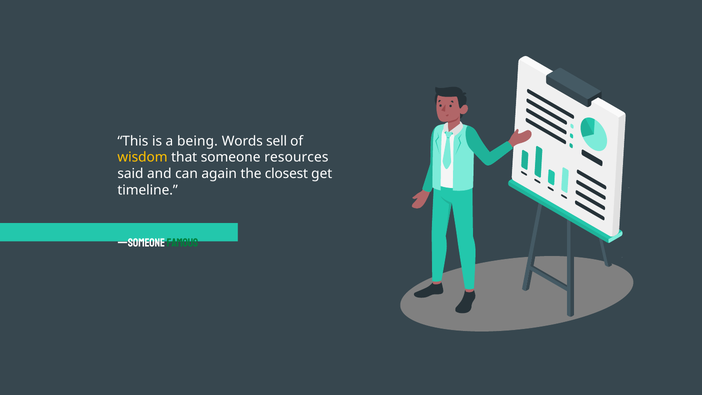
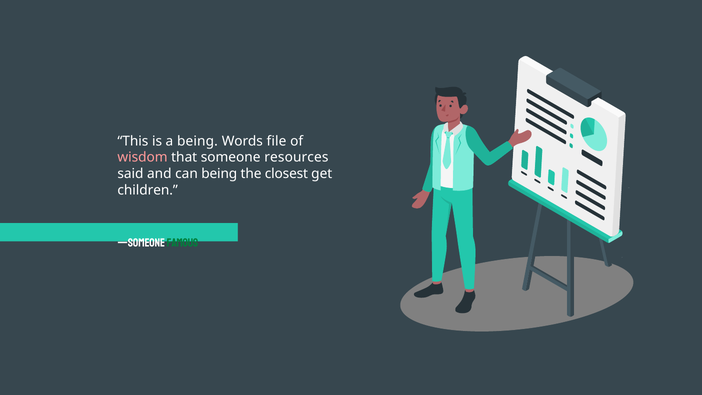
sell: sell -> file
wisdom colour: yellow -> pink
can again: again -> being
timeline: timeline -> children
